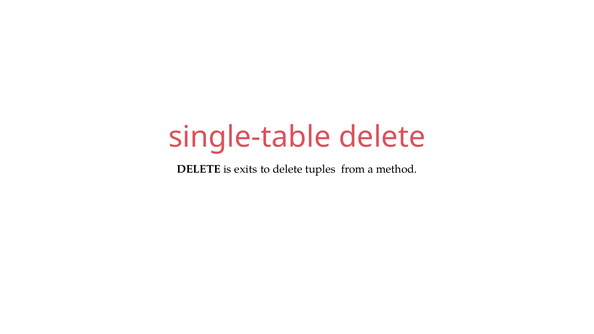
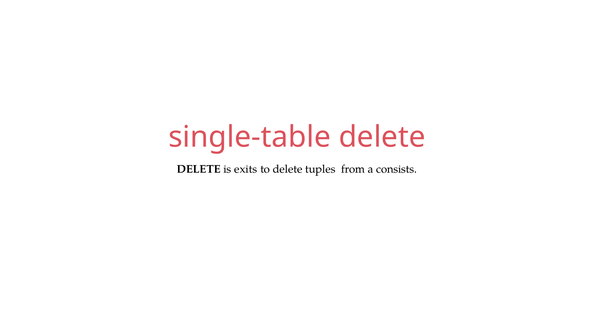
method: method -> consists
